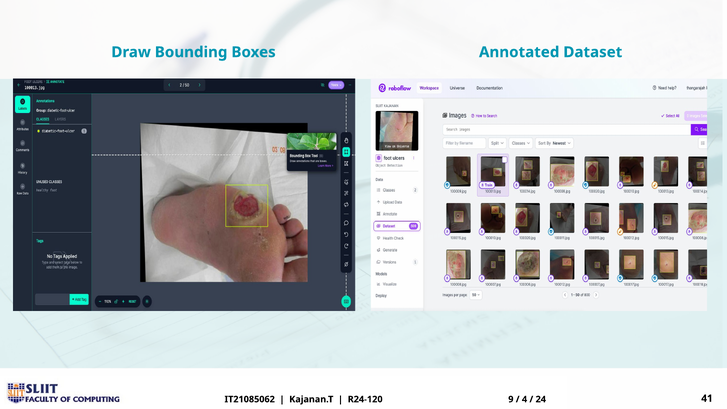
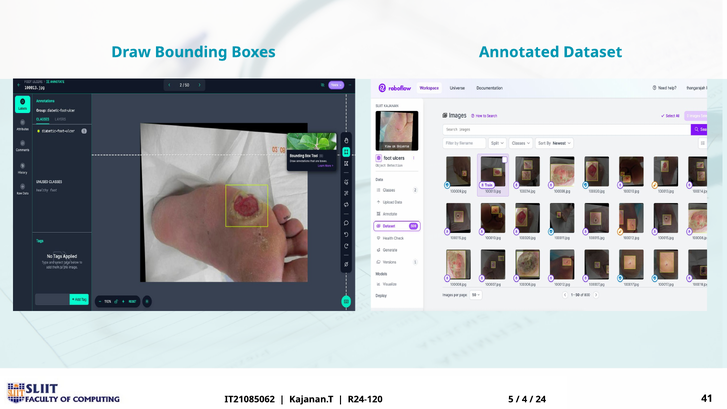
9: 9 -> 5
